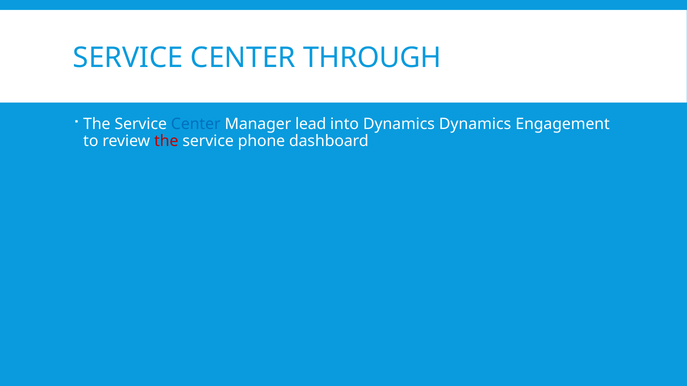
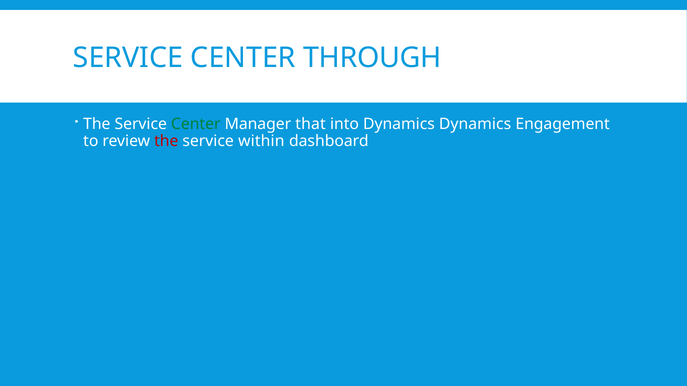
Center at (196, 124) colour: blue -> green
lead: lead -> that
phone: phone -> within
